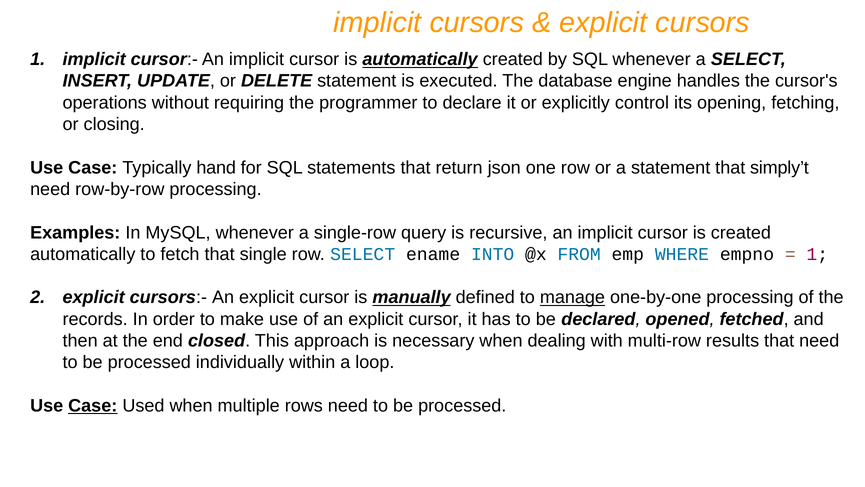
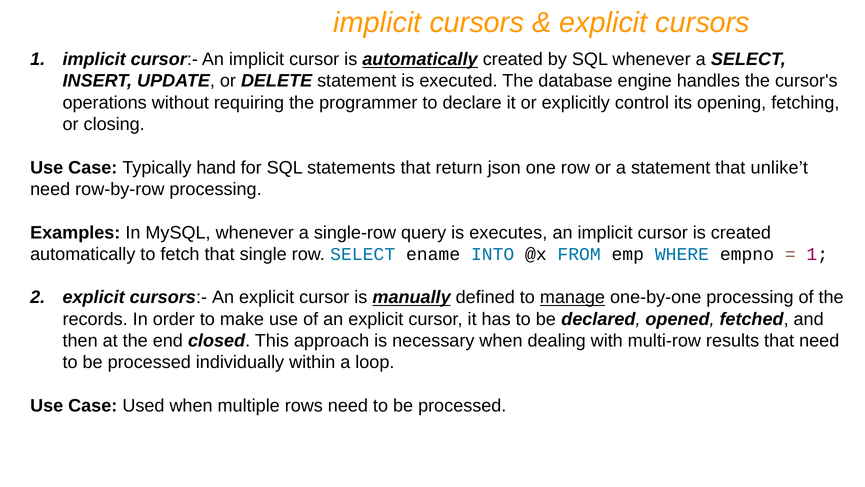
simply’t: simply’t -> unlike’t
recursive: recursive -> executes
Case at (93, 405) underline: present -> none
